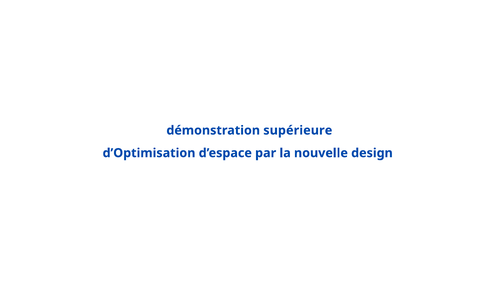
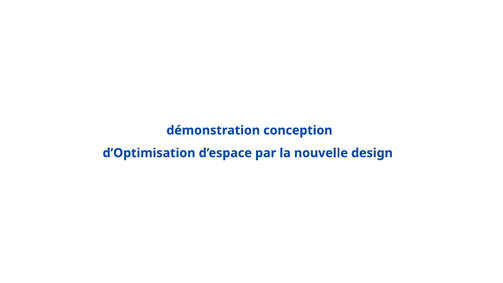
supérieure: supérieure -> conception
